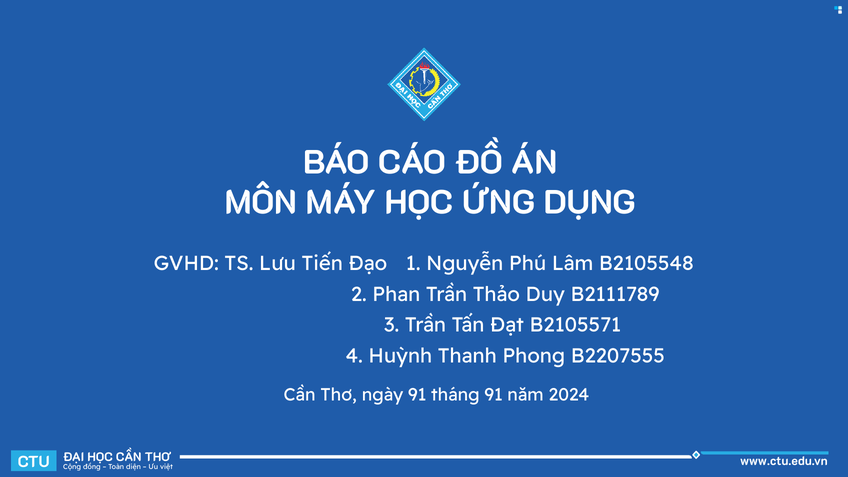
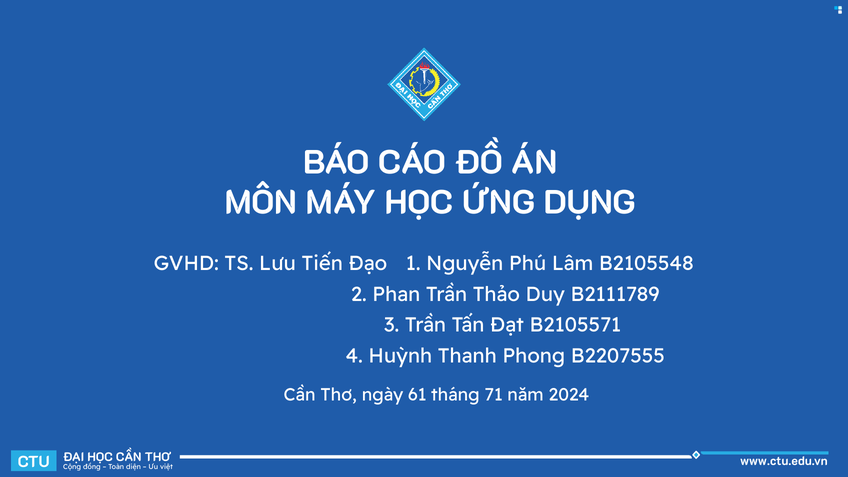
ngày 91: 91 -> 61
tháng 91: 91 -> 71
